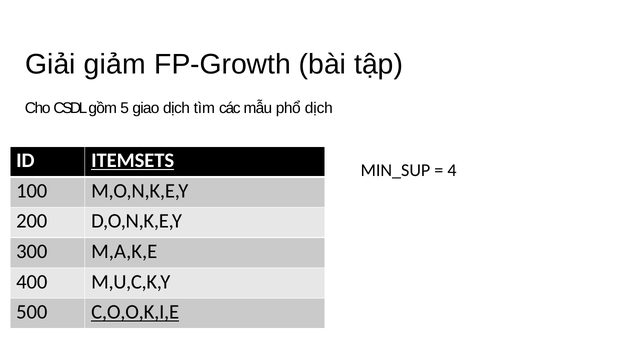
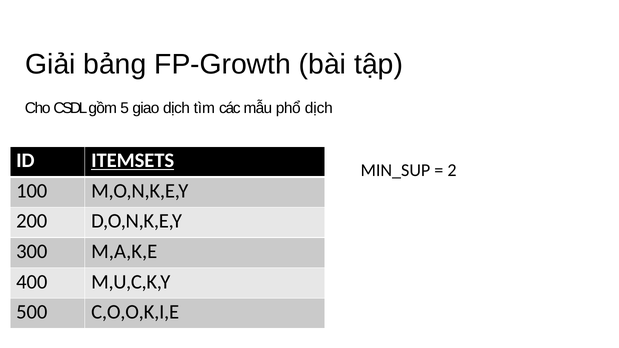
giảm: giảm -> bảng
4: 4 -> 2
C,O,O,K,I,E underline: present -> none
